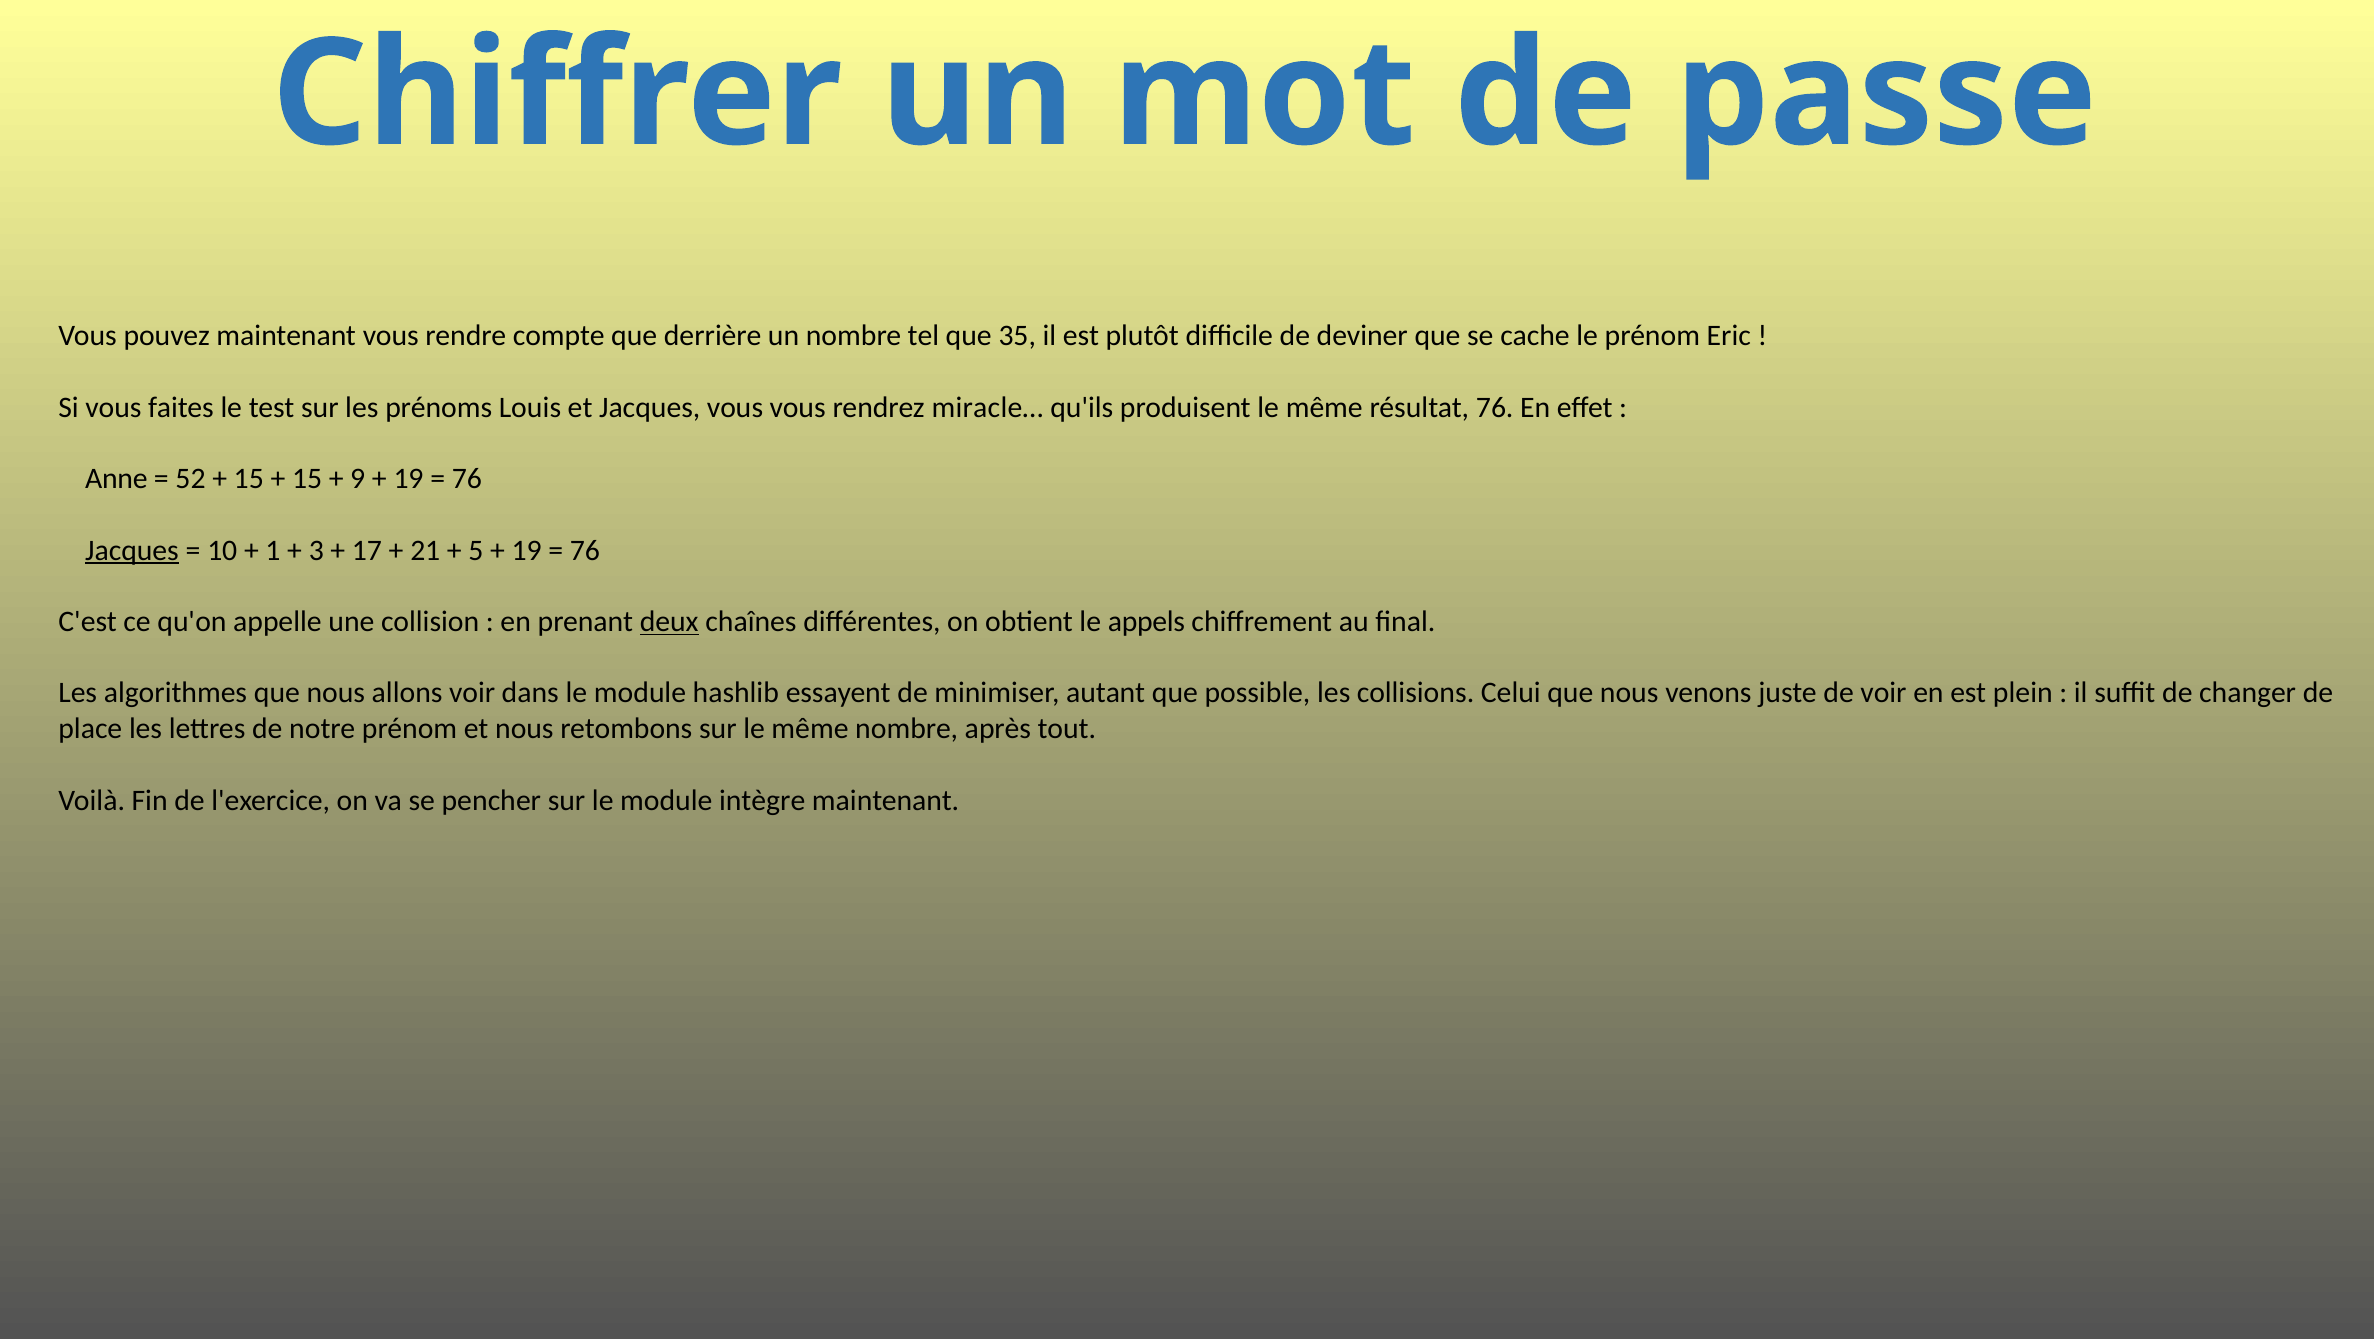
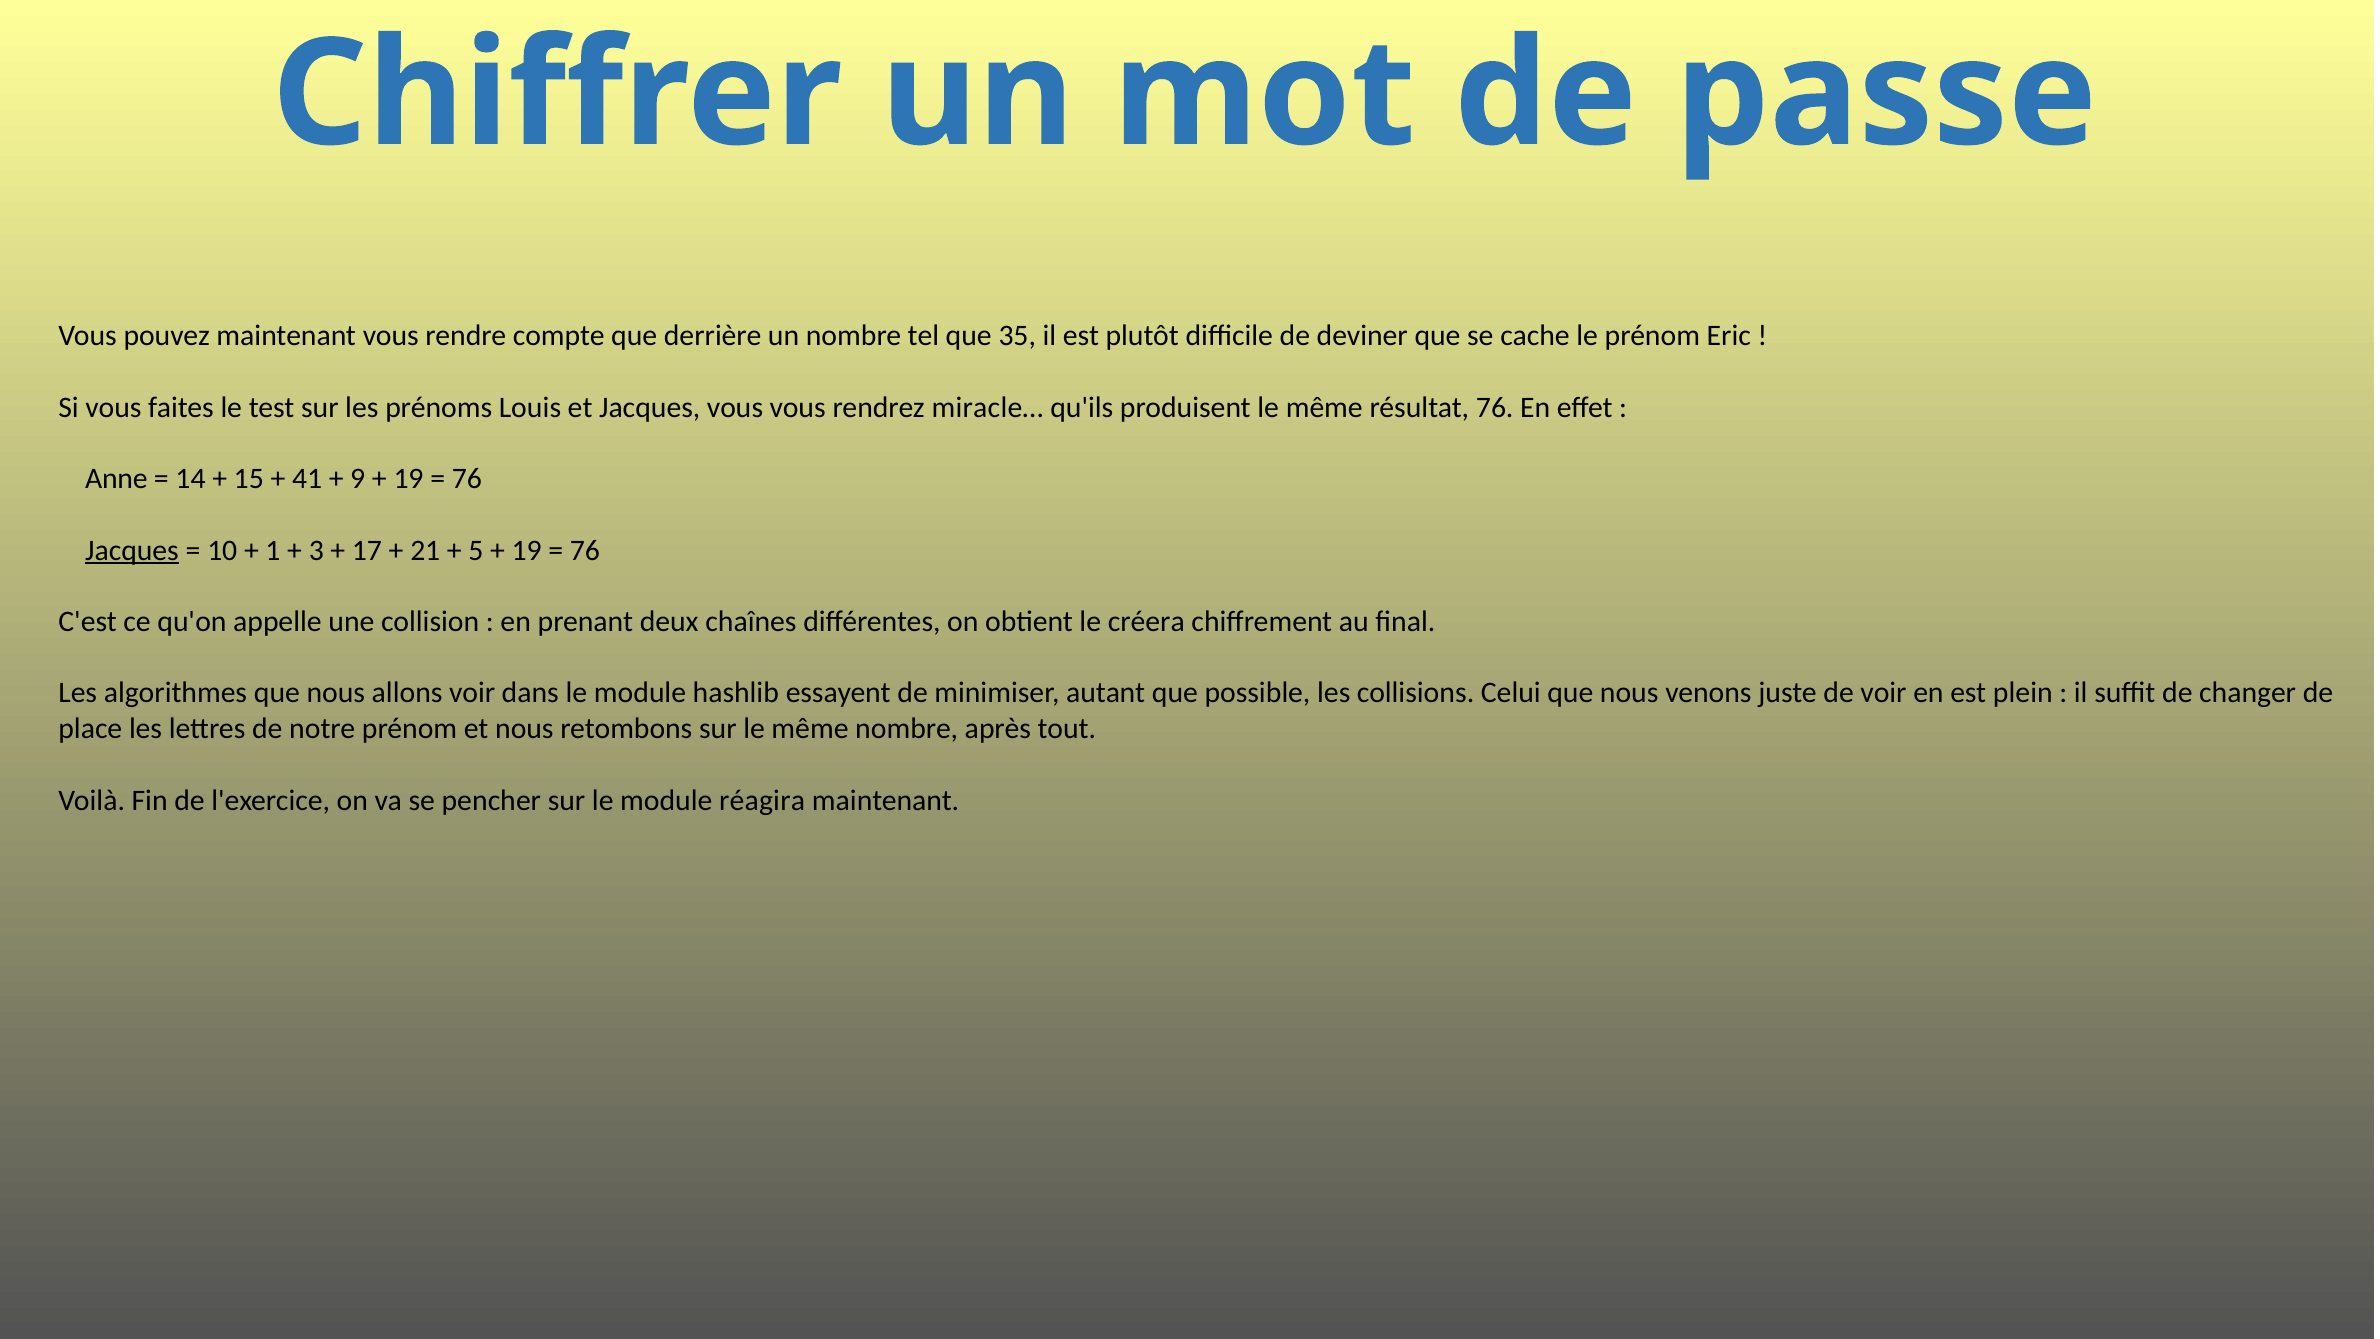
52: 52 -> 14
15 at (307, 479): 15 -> 41
deux underline: present -> none
appels: appels -> créera
intègre: intègre -> réagira
